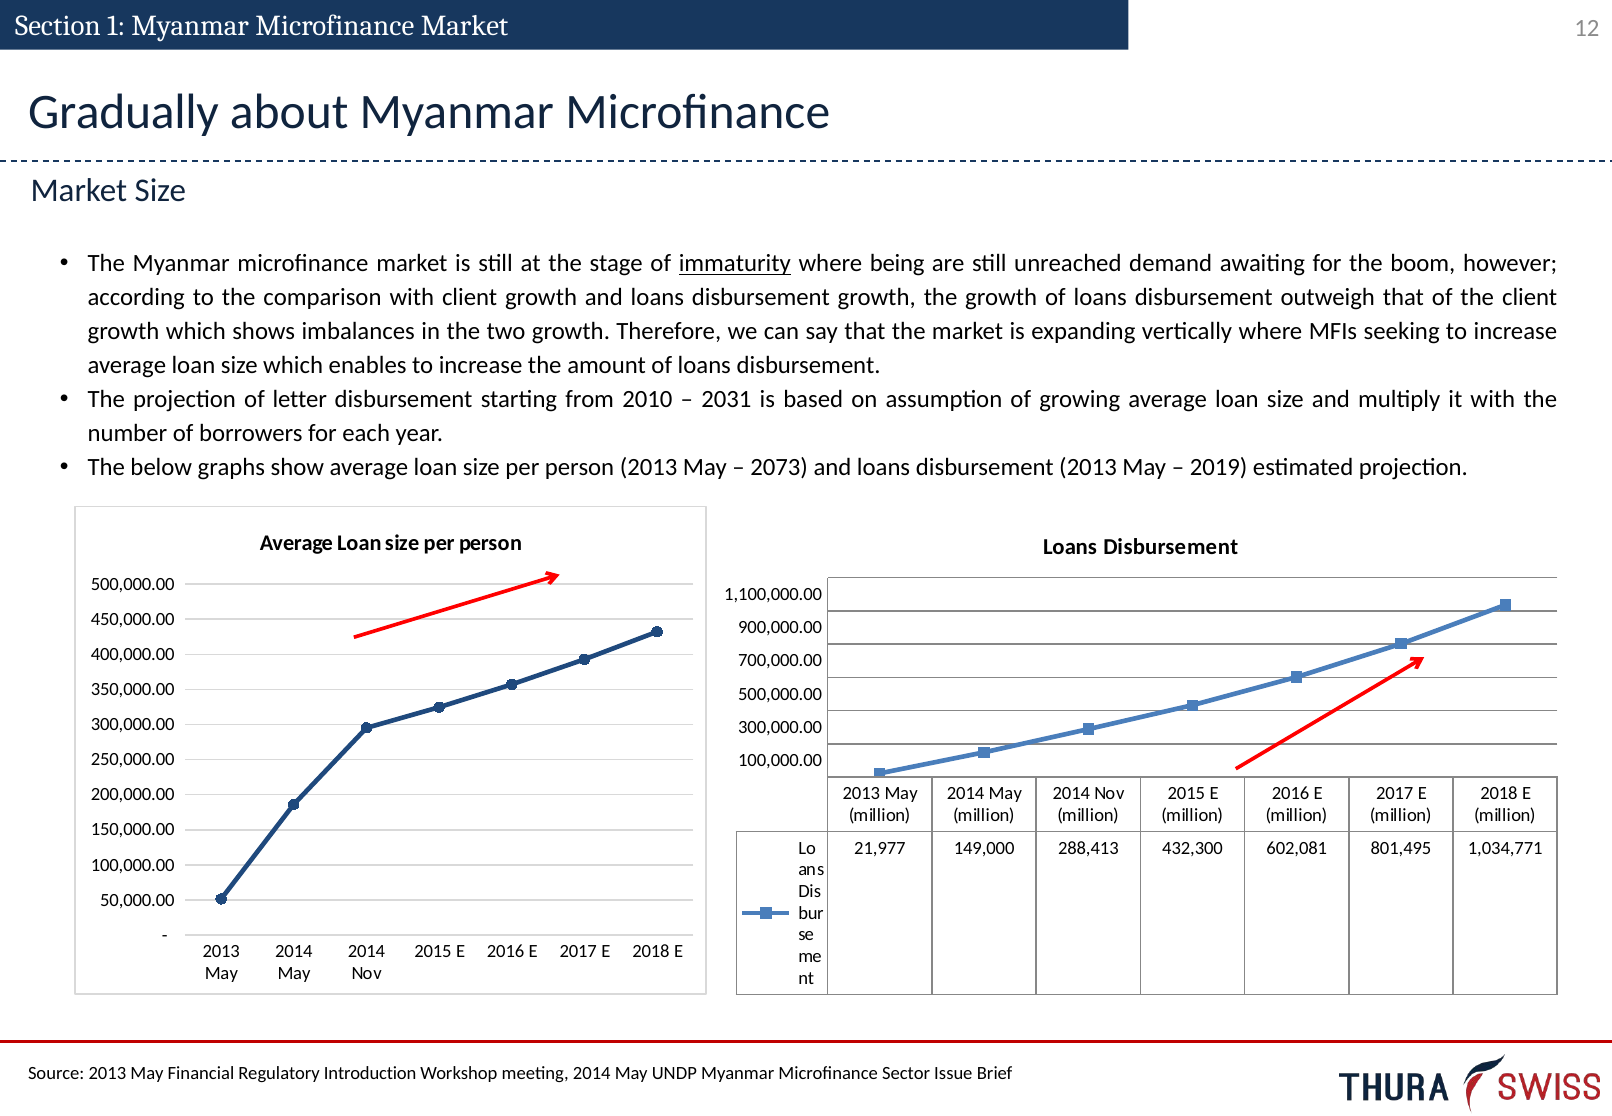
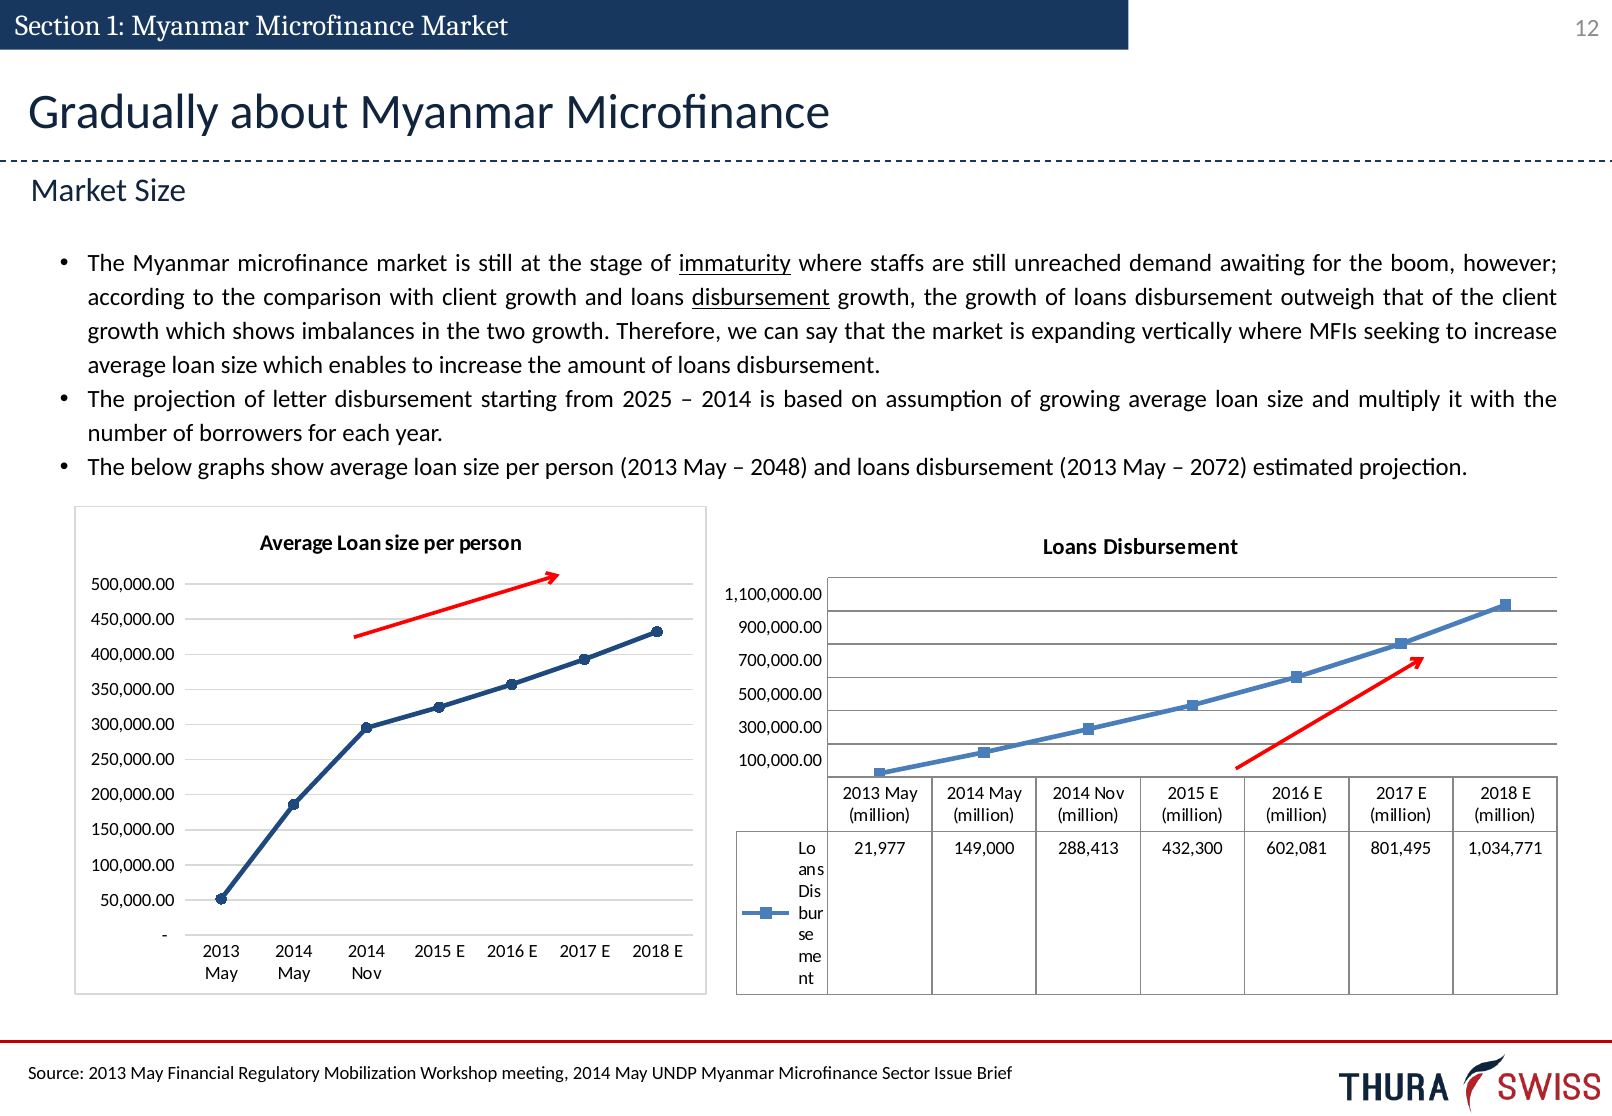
being: being -> staffs
disbursement at (761, 298) underline: none -> present
2010: 2010 -> 2025
2031 at (726, 399): 2031 -> 2014
2073: 2073 -> 2048
2019: 2019 -> 2072
Introduction: Introduction -> Mobilization
